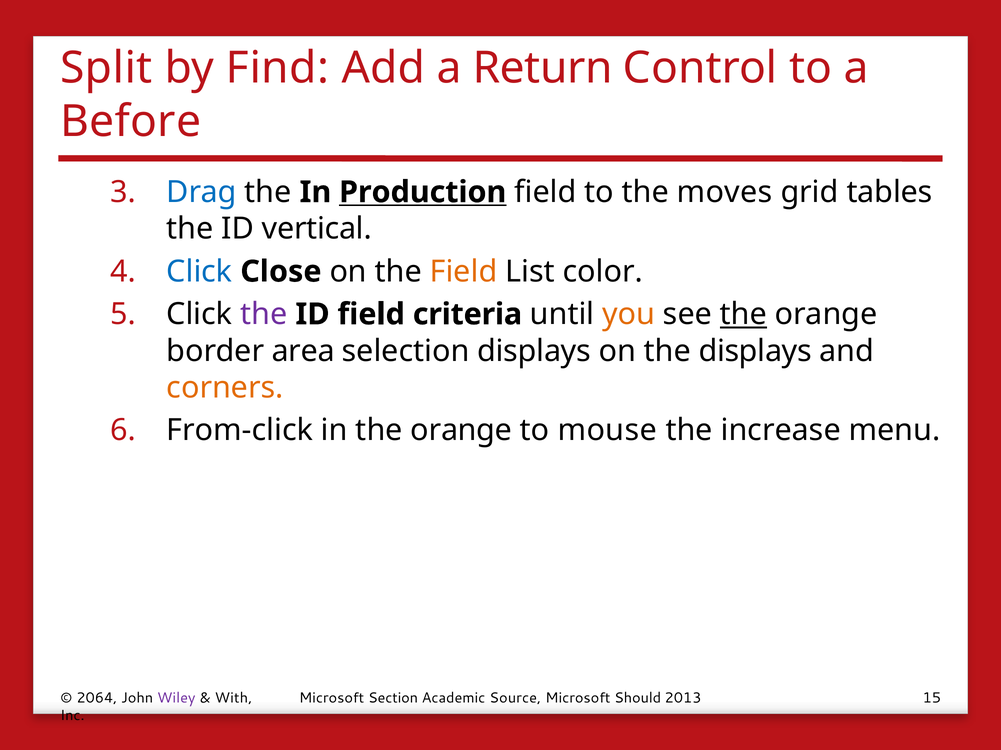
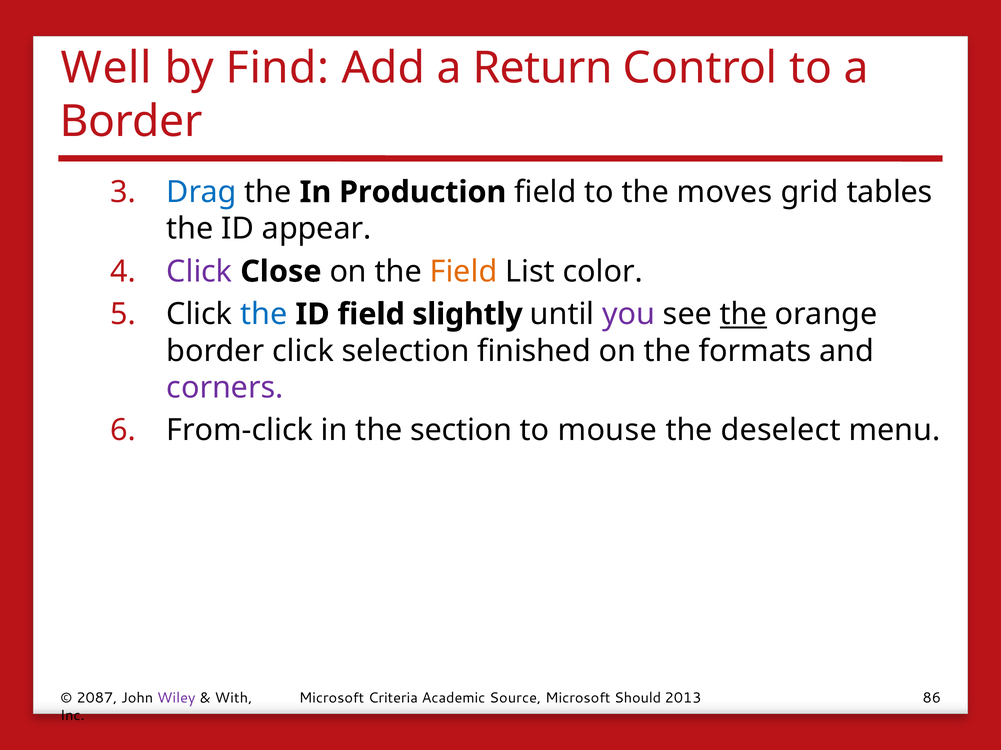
Split: Split -> Well
Before at (131, 122): Before -> Border
Production underline: present -> none
vertical: vertical -> appear
Click at (199, 272) colour: blue -> purple
the at (264, 315) colour: purple -> blue
criteria: criteria -> slightly
you colour: orange -> purple
border area: area -> click
selection displays: displays -> finished
the displays: displays -> formats
corners colour: orange -> purple
in the orange: orange -> section
increase: increase -> deselect
2064: 2064 -> 2087
Section: Section -> Criteria
15: 15 -> 86
